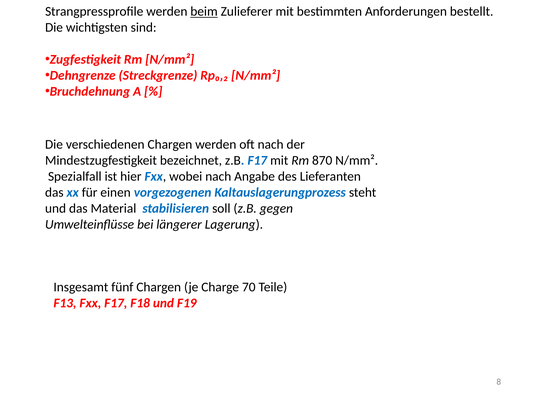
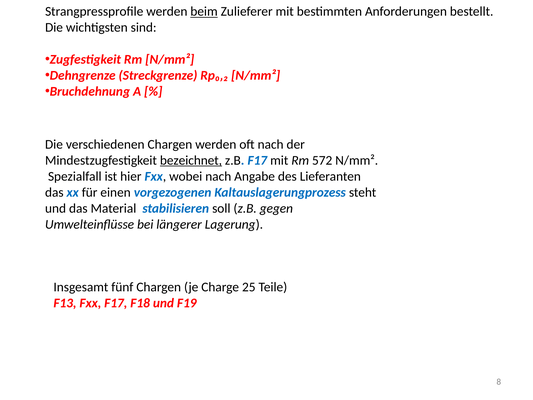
bezeichnet underline: none -> present
870: 870 -> 572
70: 70 -> 25
